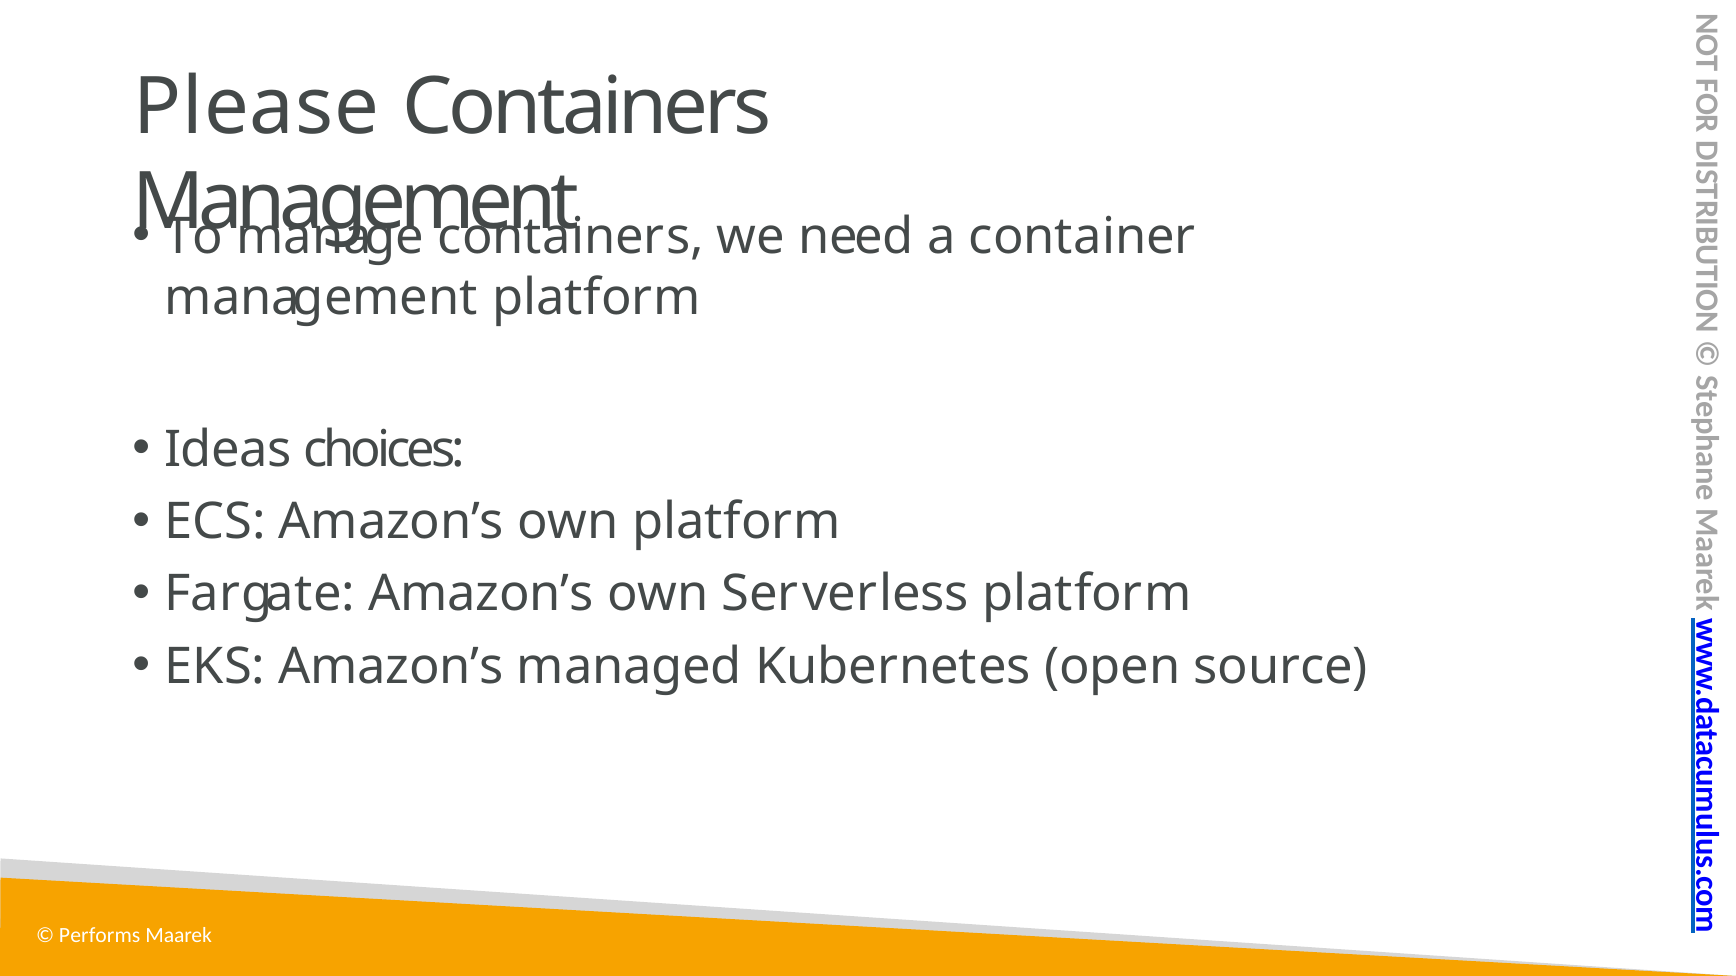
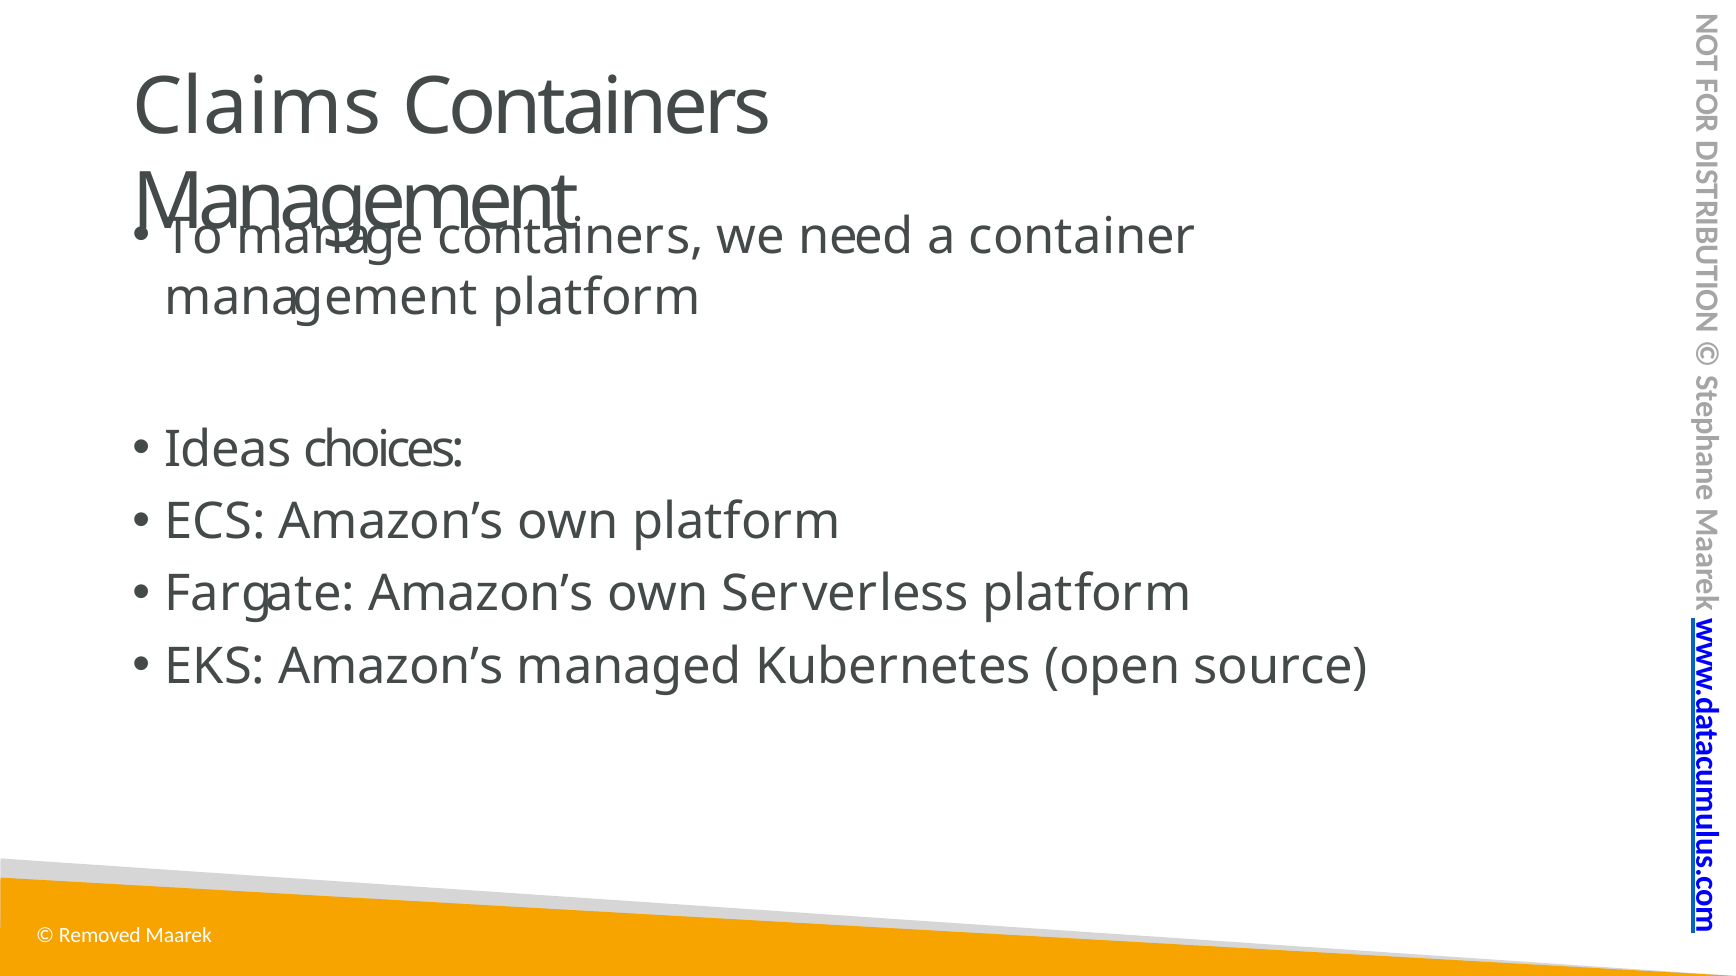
Please: Please -> Claims
Performs: Performs -> Removed
